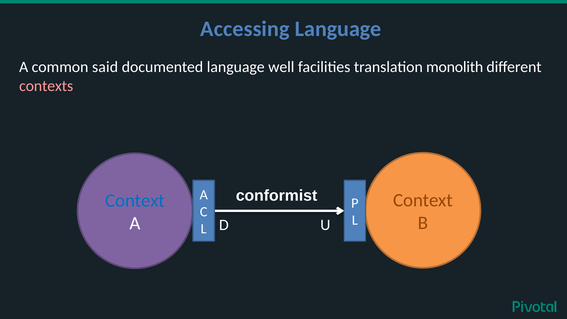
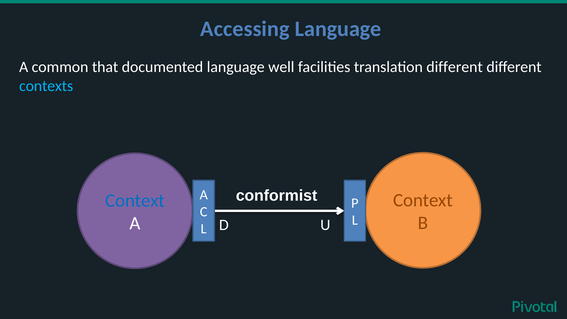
said: said -> that
translation monolith: monolith -> different
contexts colour: pink -> light blue
